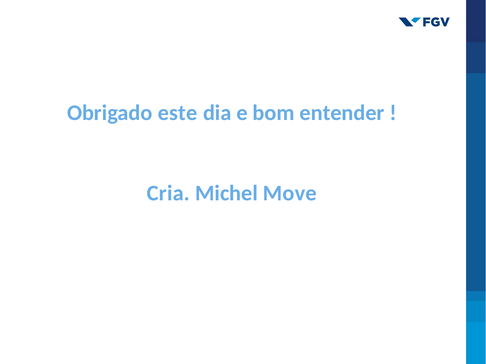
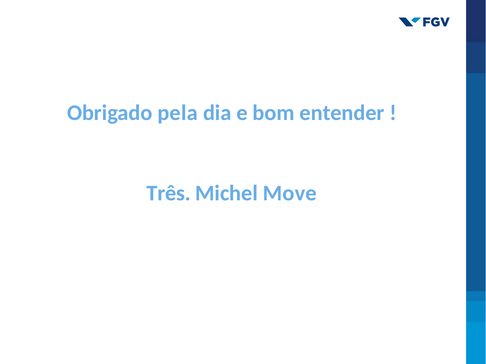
este: este -> pela
Cria: Cria -> Três
